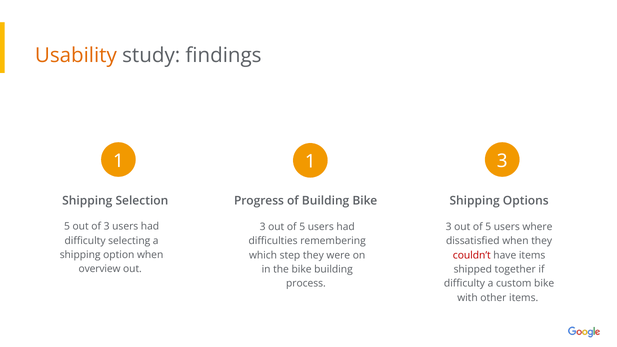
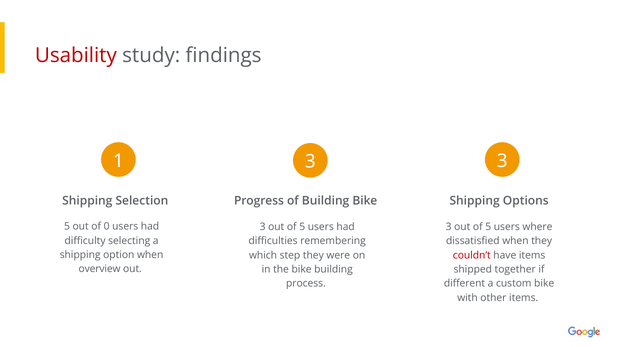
Usability colour: orange -> red
1 1: 1 -> 3
of 3: 3 -> 0
difficulty at (465, 284): difficulty -> different
